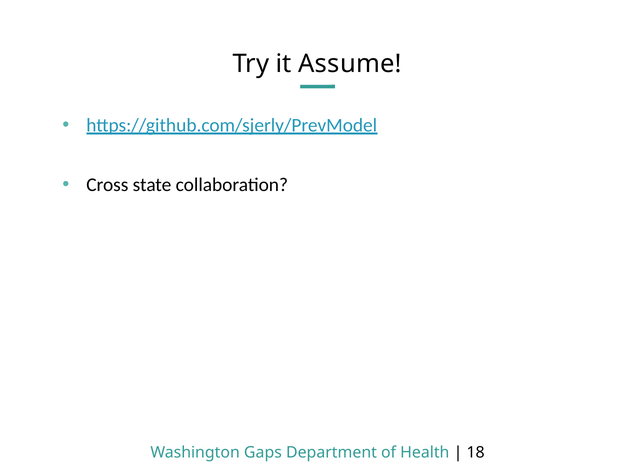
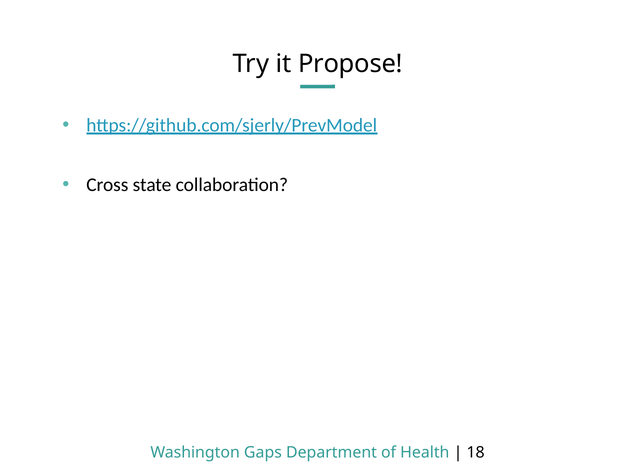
Assume: Assume -> Propose
